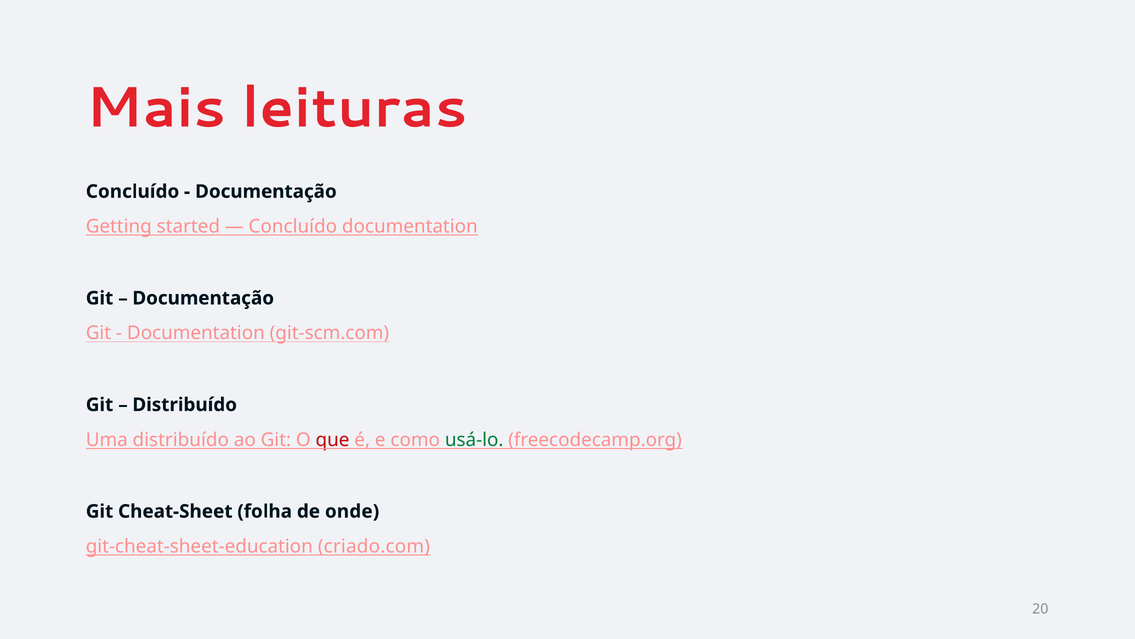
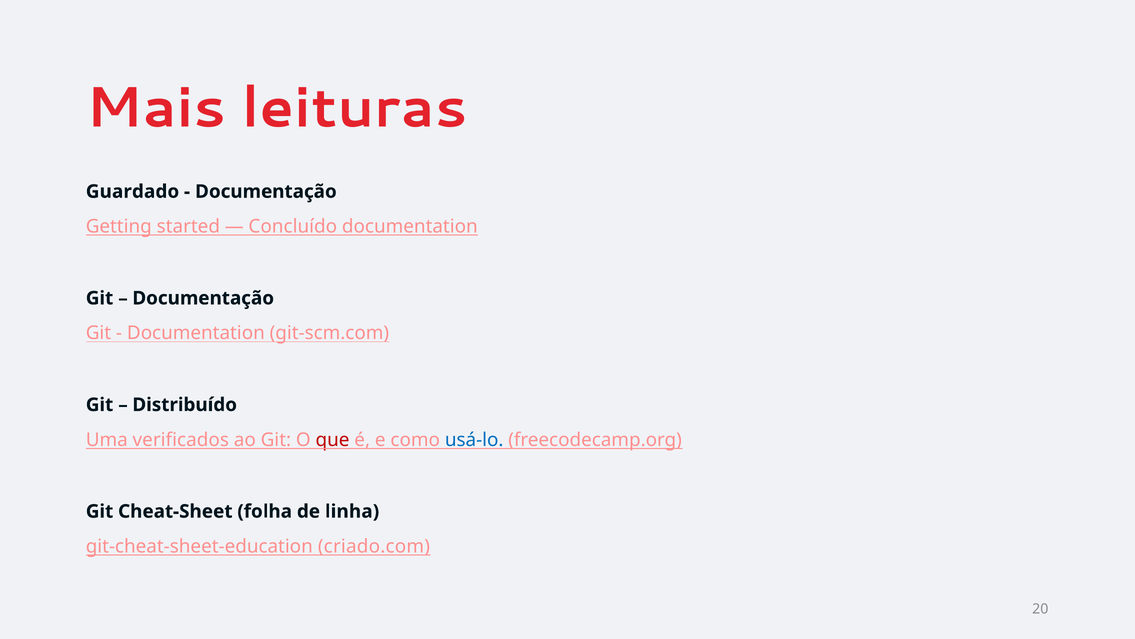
Concluído at (133, 191): Concluído -> Guardado
Uma distribuído: distribuído -> verificados
usá-lo colour: green -> blue
onde: onde -> linha
